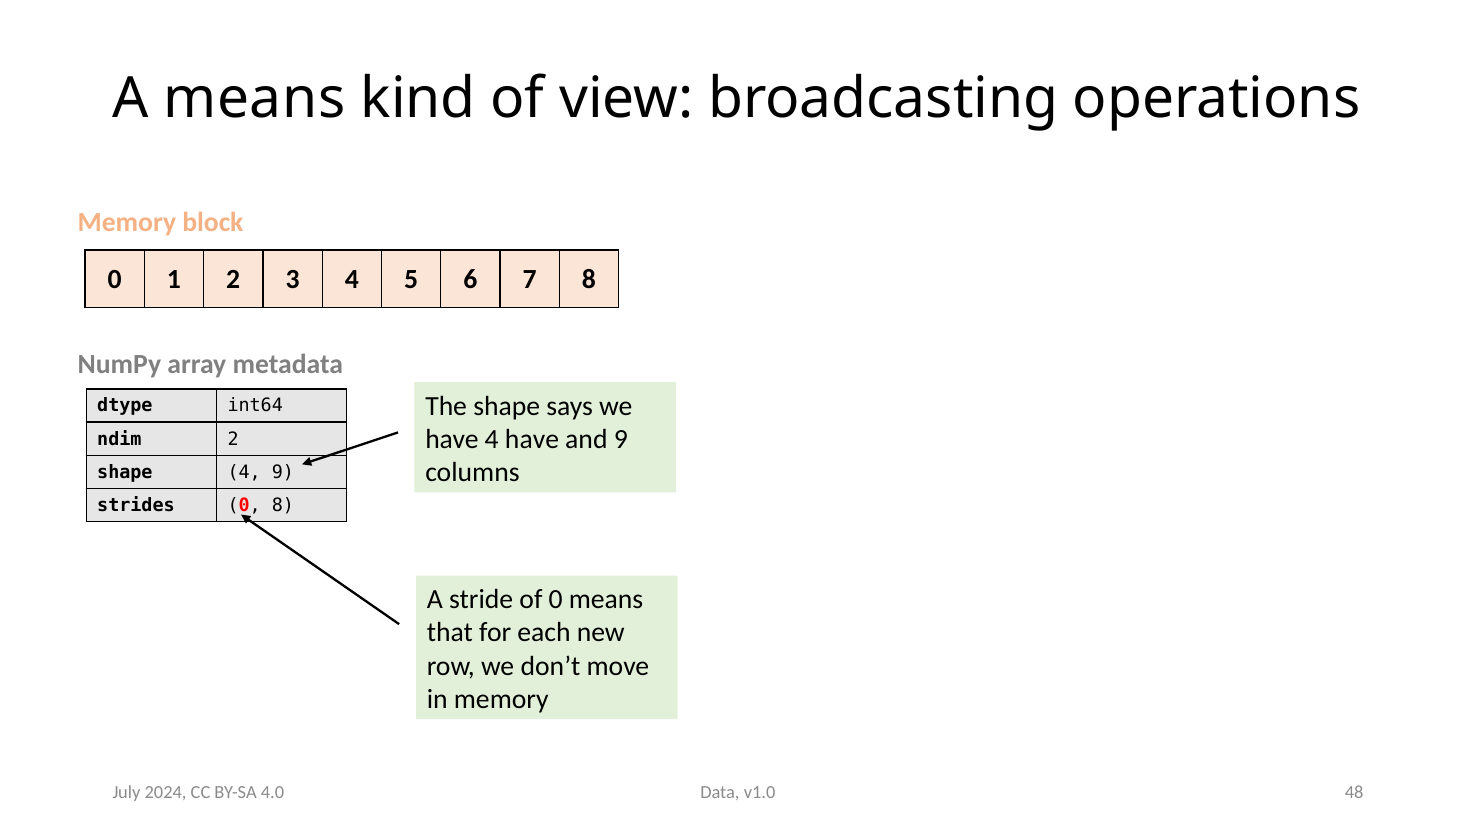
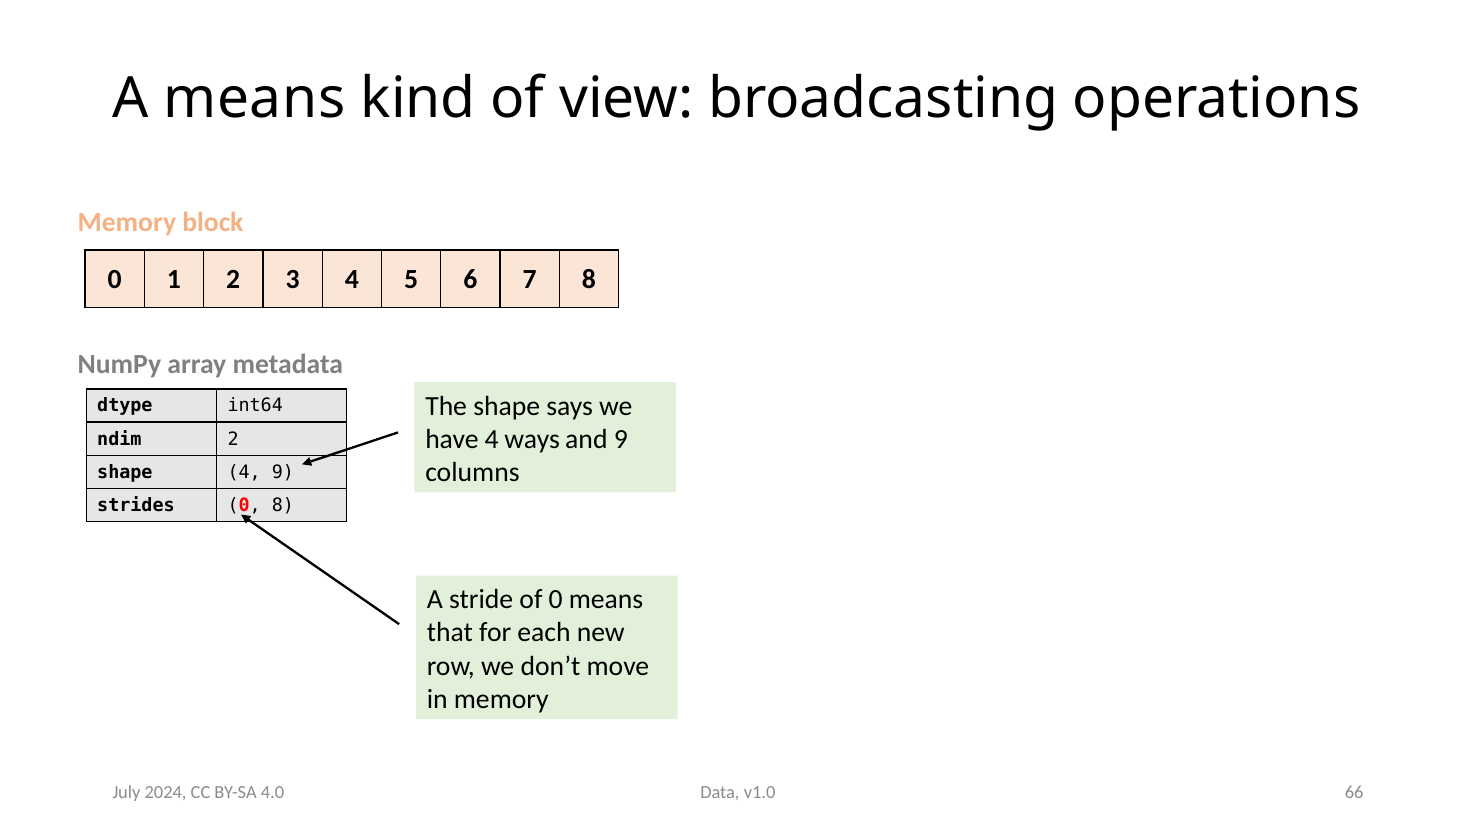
4 have: have -> ways
48: 48 -> 66
